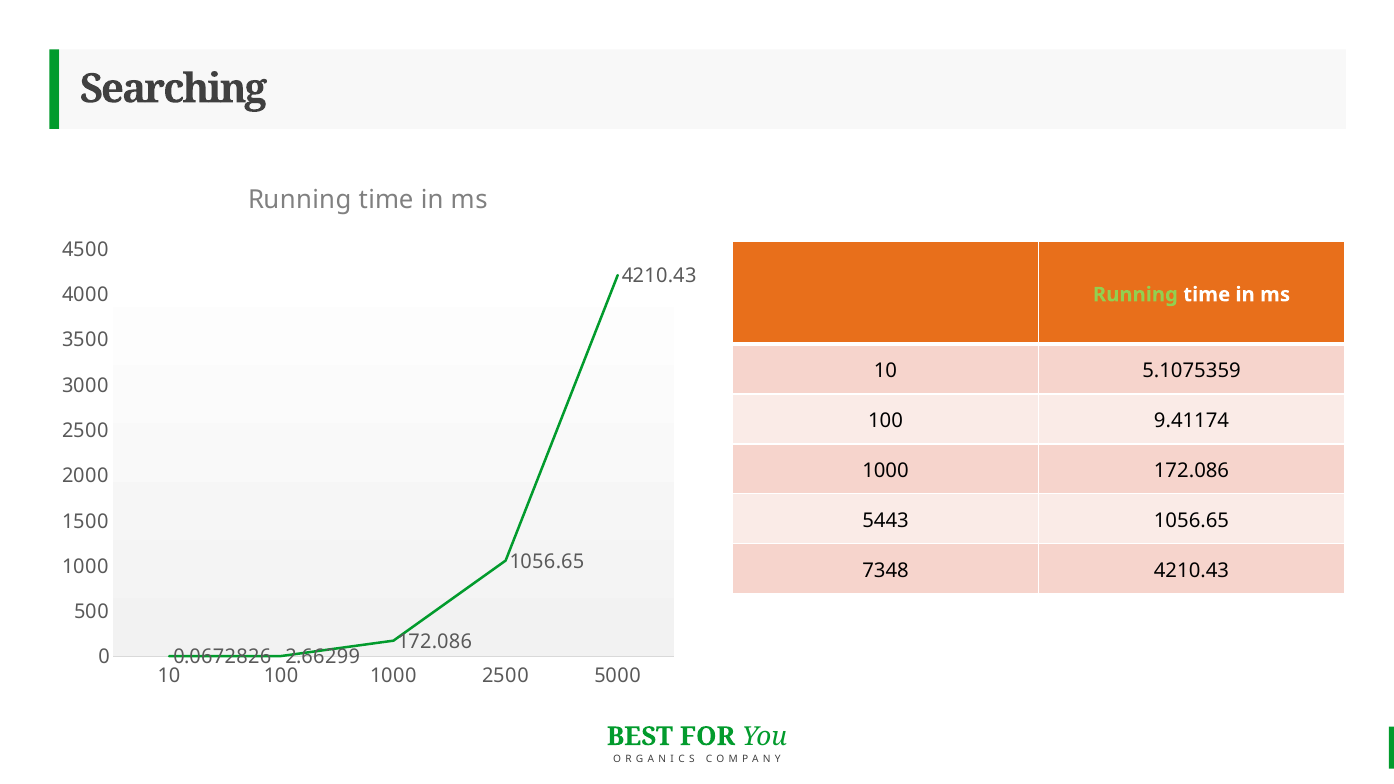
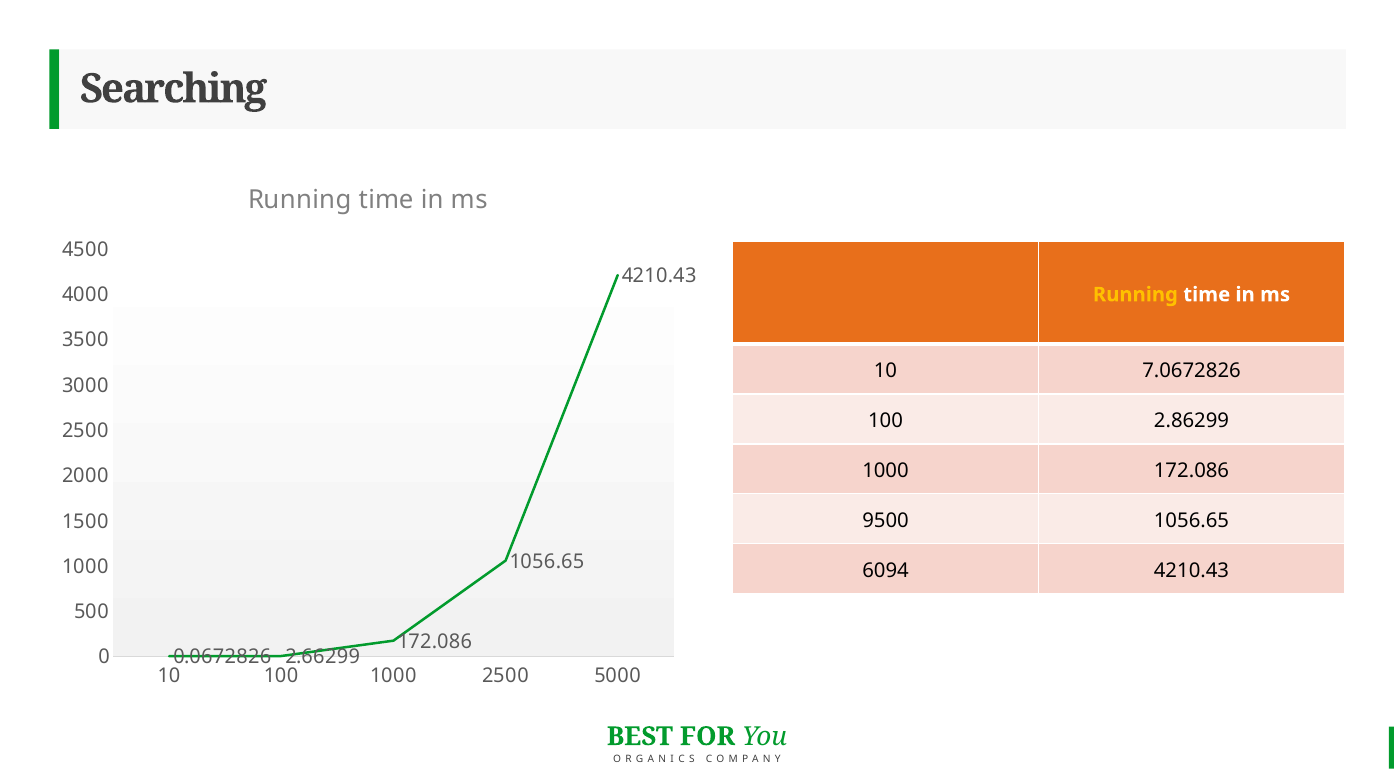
Running at (1135, 295) colour: light green -> yellow
5.1075359: 5.1075359 -> 7.0672826
9.41174: 9.41174 -> 2.86299
5443: 5443 -> 9500
7348: 7348 -> 6094
